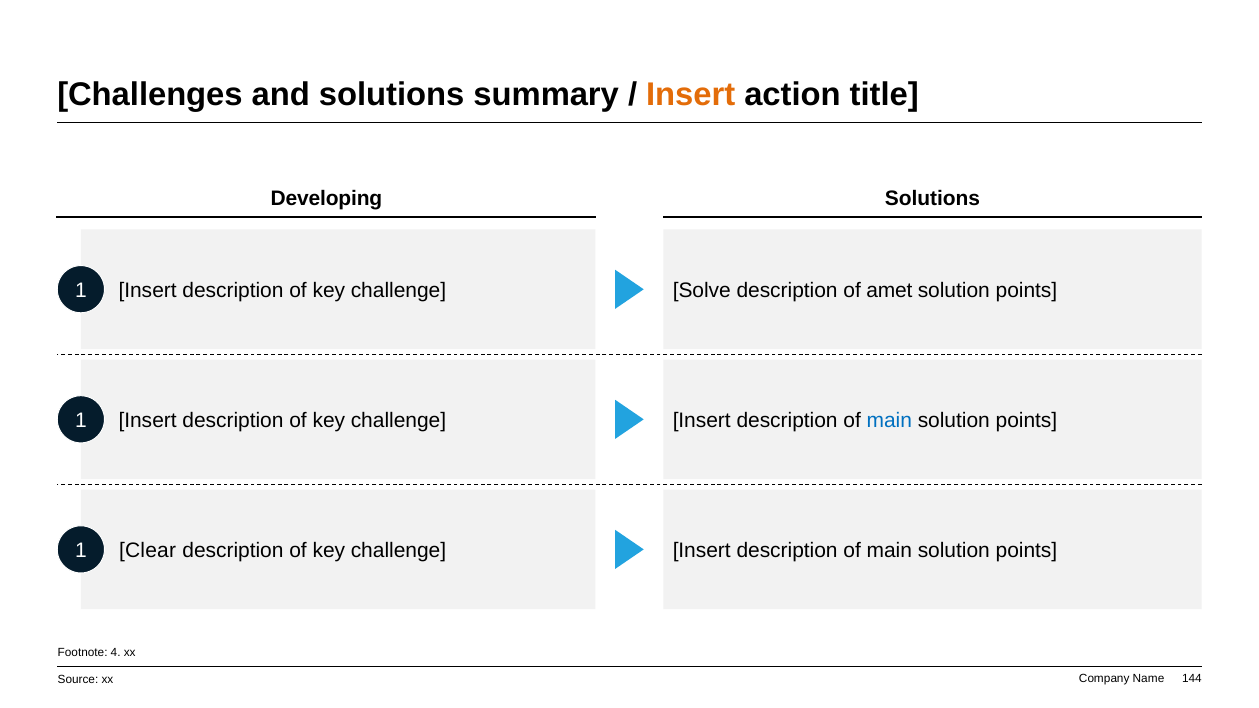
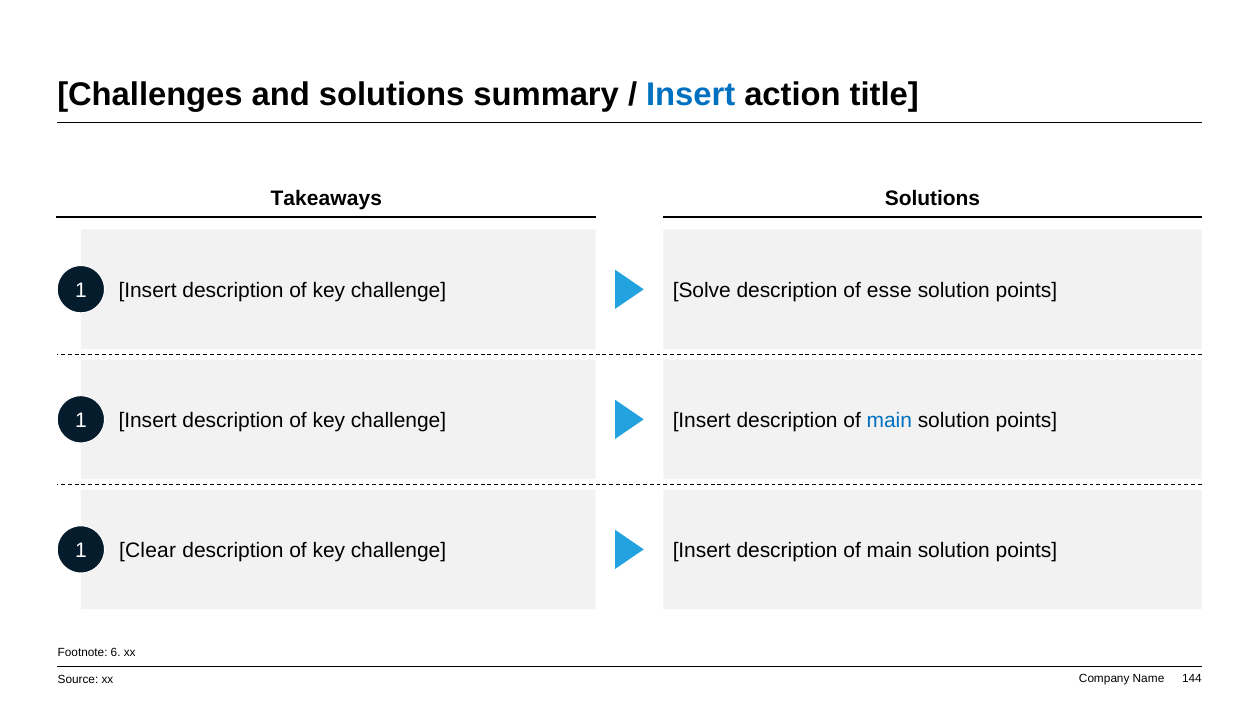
Insert at (691, 95) colour: orange -> blue
Developing: Developing -> Takeaways
amet: amet -> esse
4: 4 -> 6
